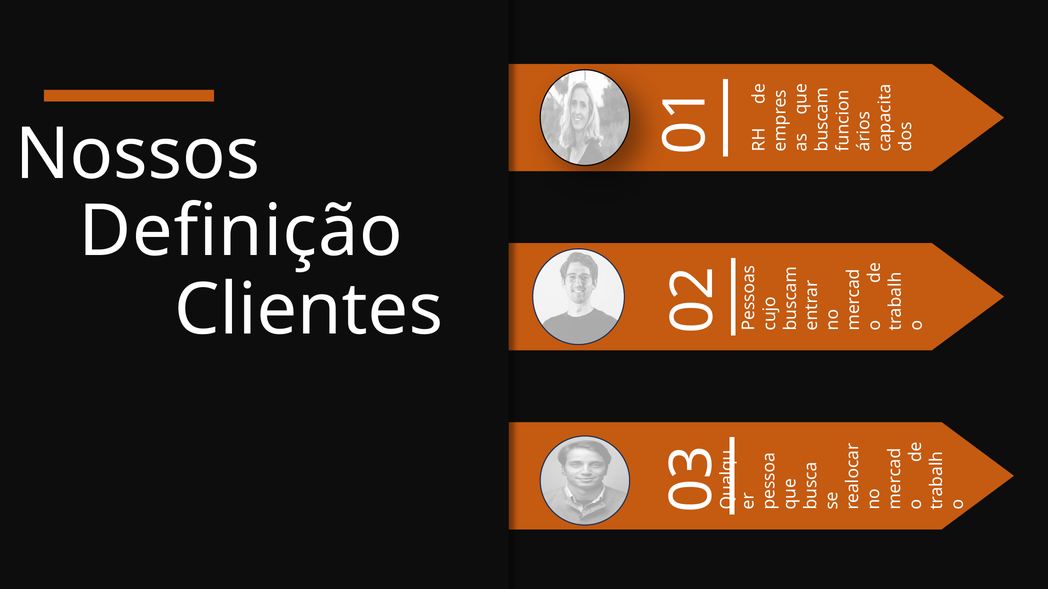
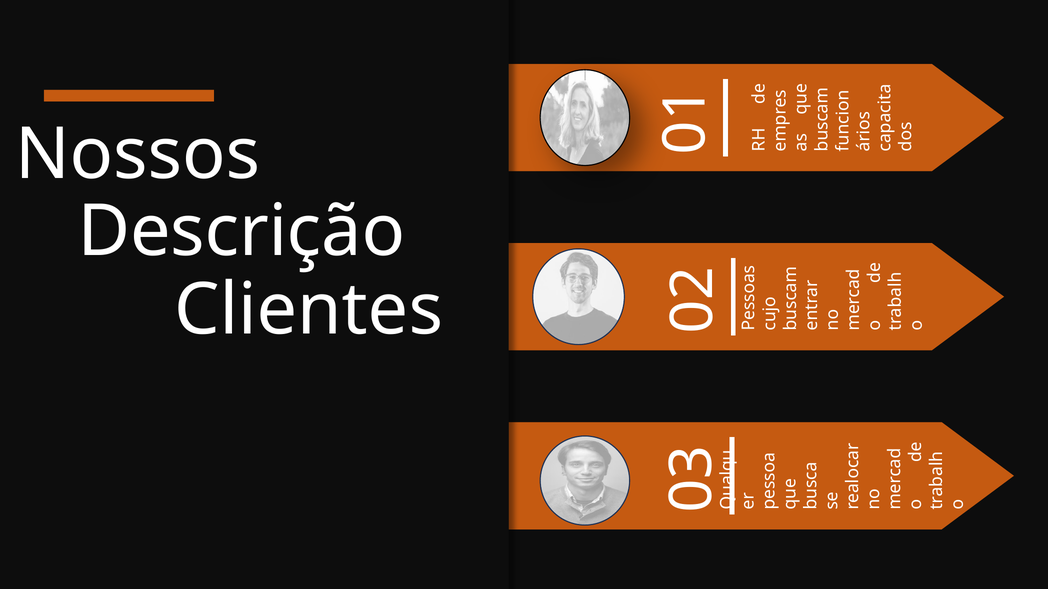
Definição: Definição -> Descrição
